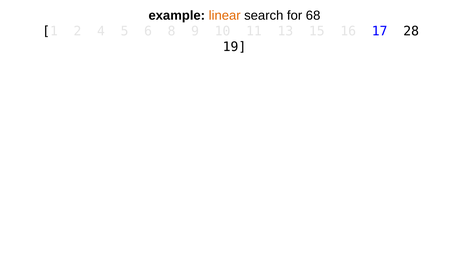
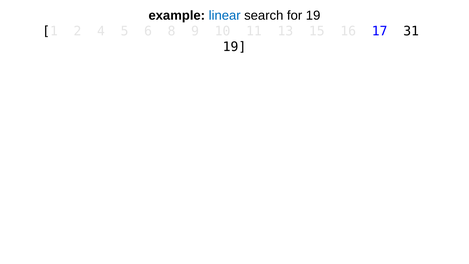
linear colour: orange -> blue
for 68: 68 -> 19
28: 28 -> 31
